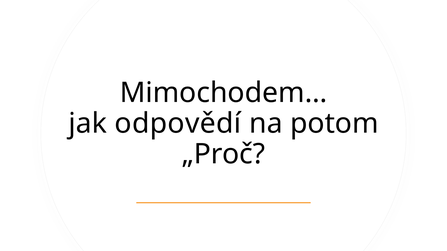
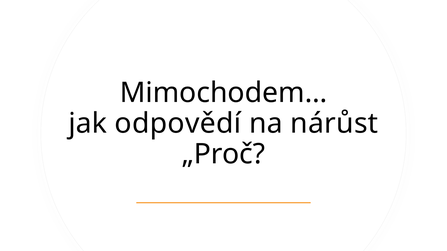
potom: potom -> nárůst
